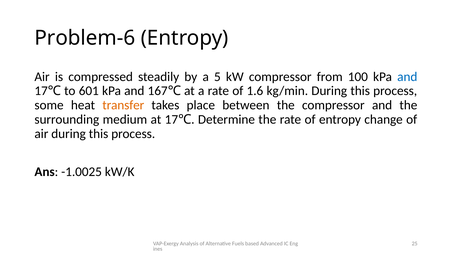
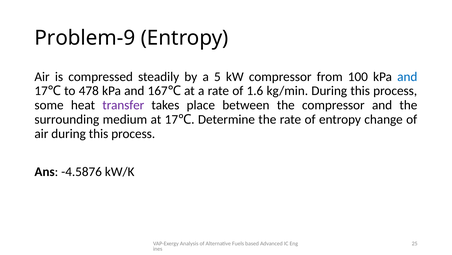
Problem-6: Problem-6 -> Problem-9
601: 601 -> 478
transfer colour: orange -> purple
-1.0025: -1.0025 -> -4.5876
